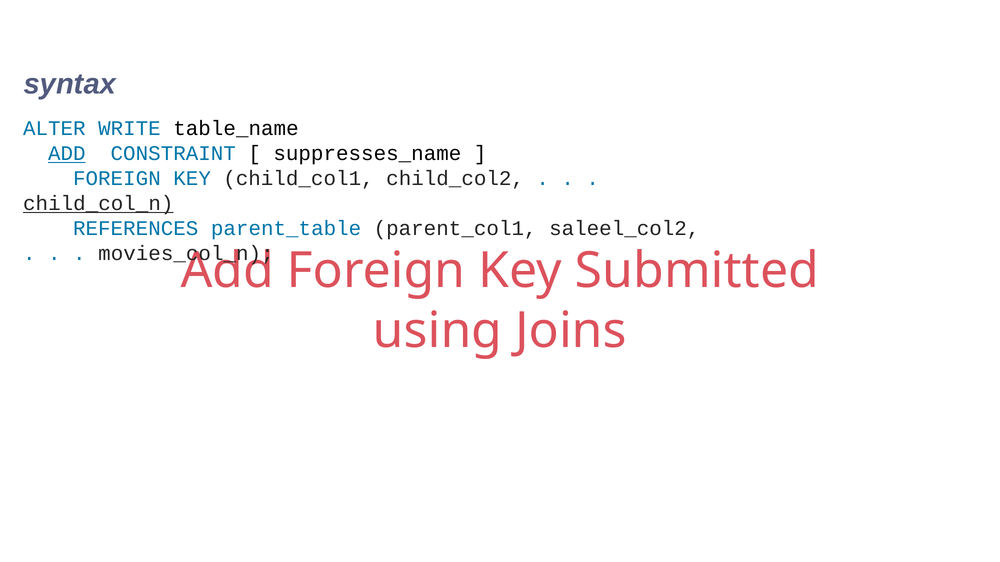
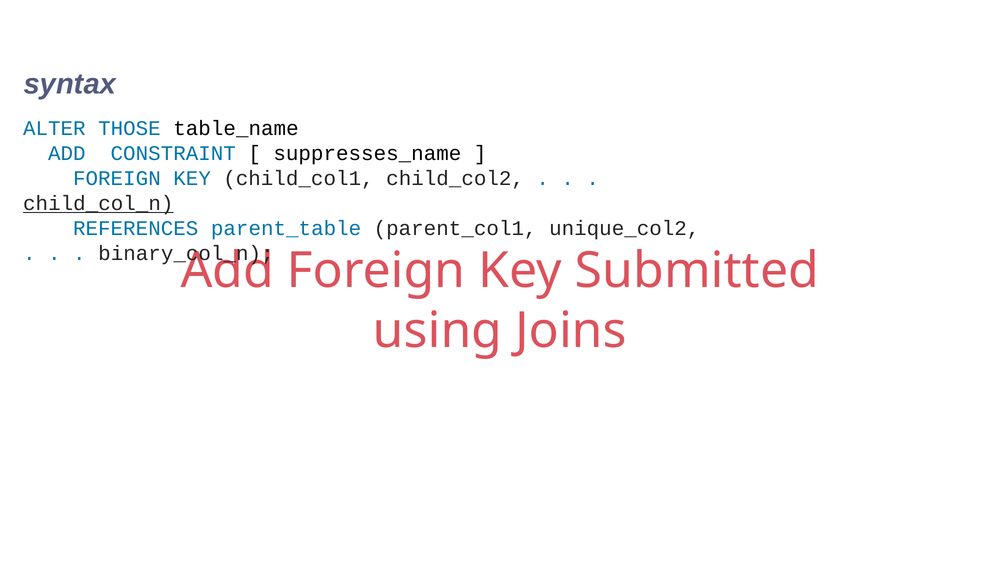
WRITE: WRITE -> THOSE
ADD at (67, 154) underline: present -> none
saleel_col2: saleel_col2 -> unique_col2
movies_col_n: movies_col_n -> binary_col_n
